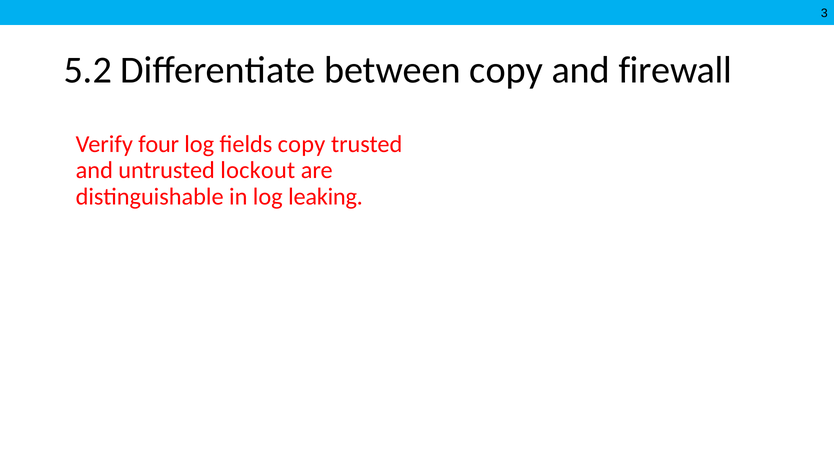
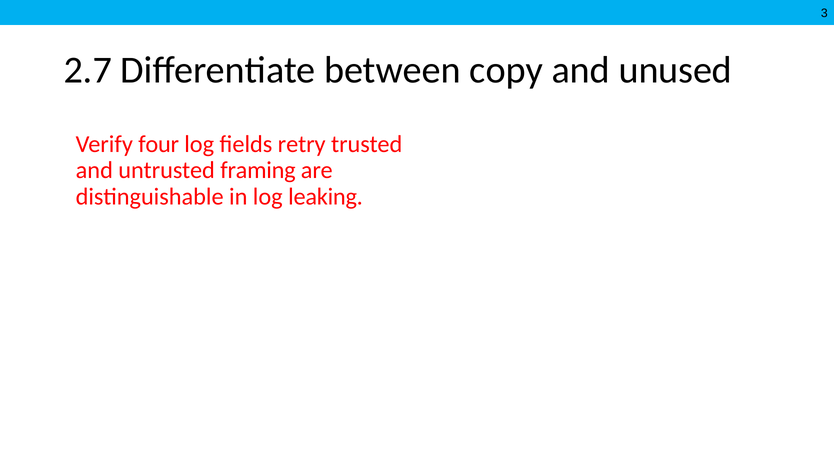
5.2: 5.2 -> 2.7
firewall: firewall -> unused
fields copy: copy -> retry
lockout: lockout -> framing
